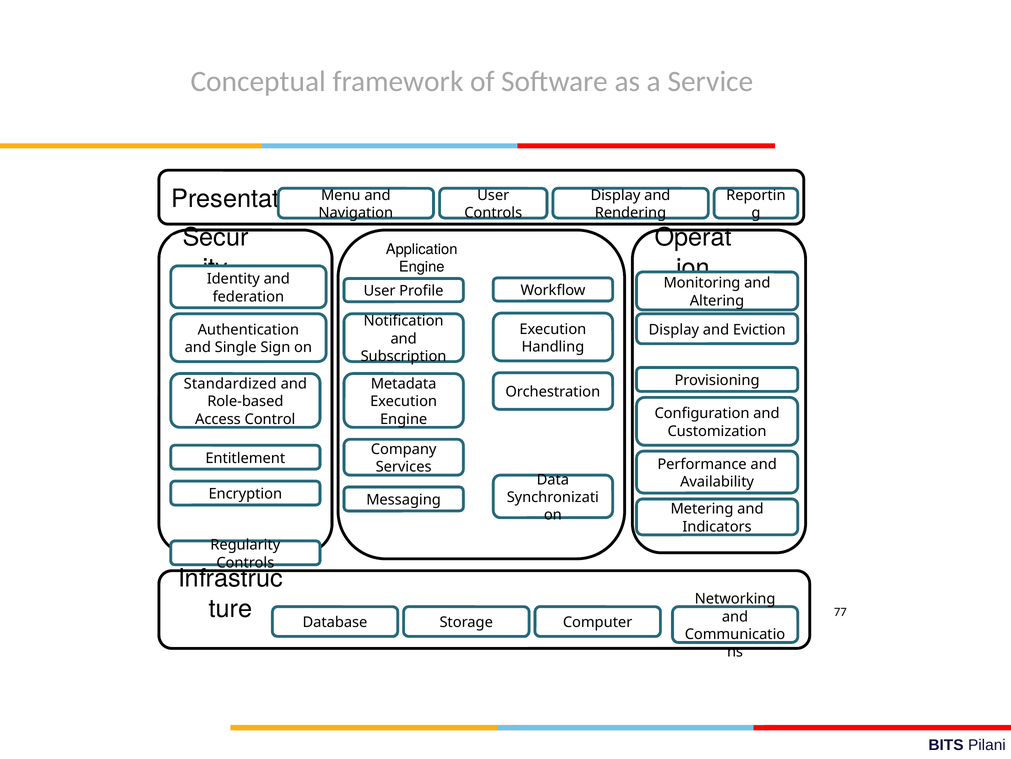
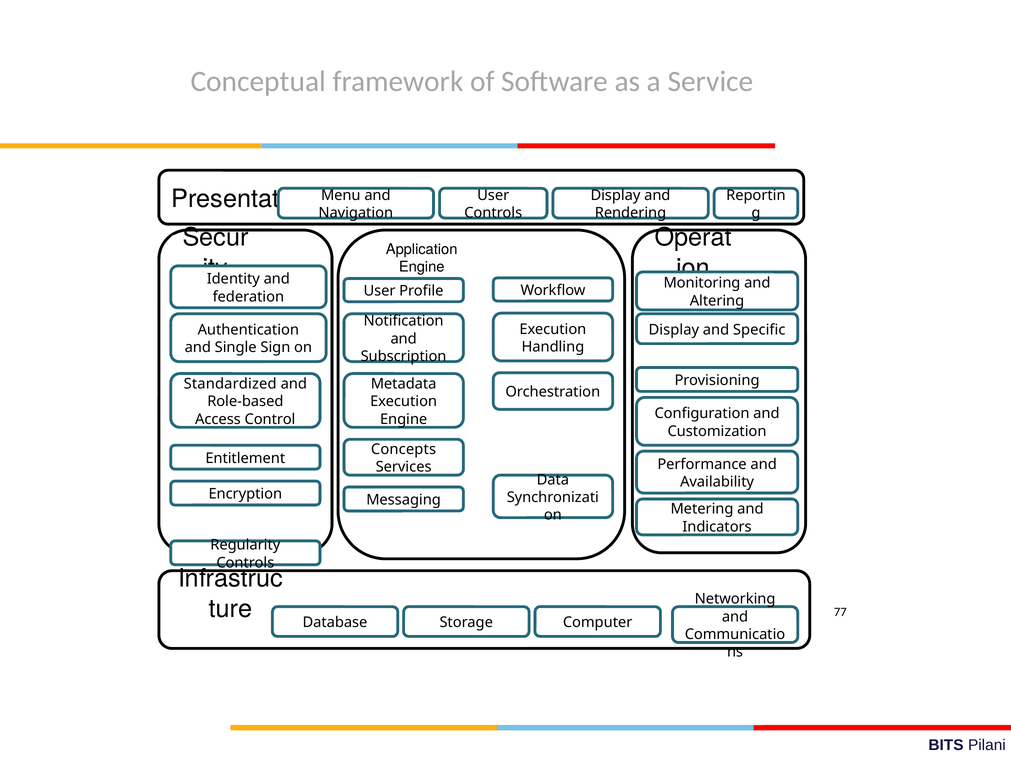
Eviction: Eviction -> Specific
Company: Company -> Concepts
